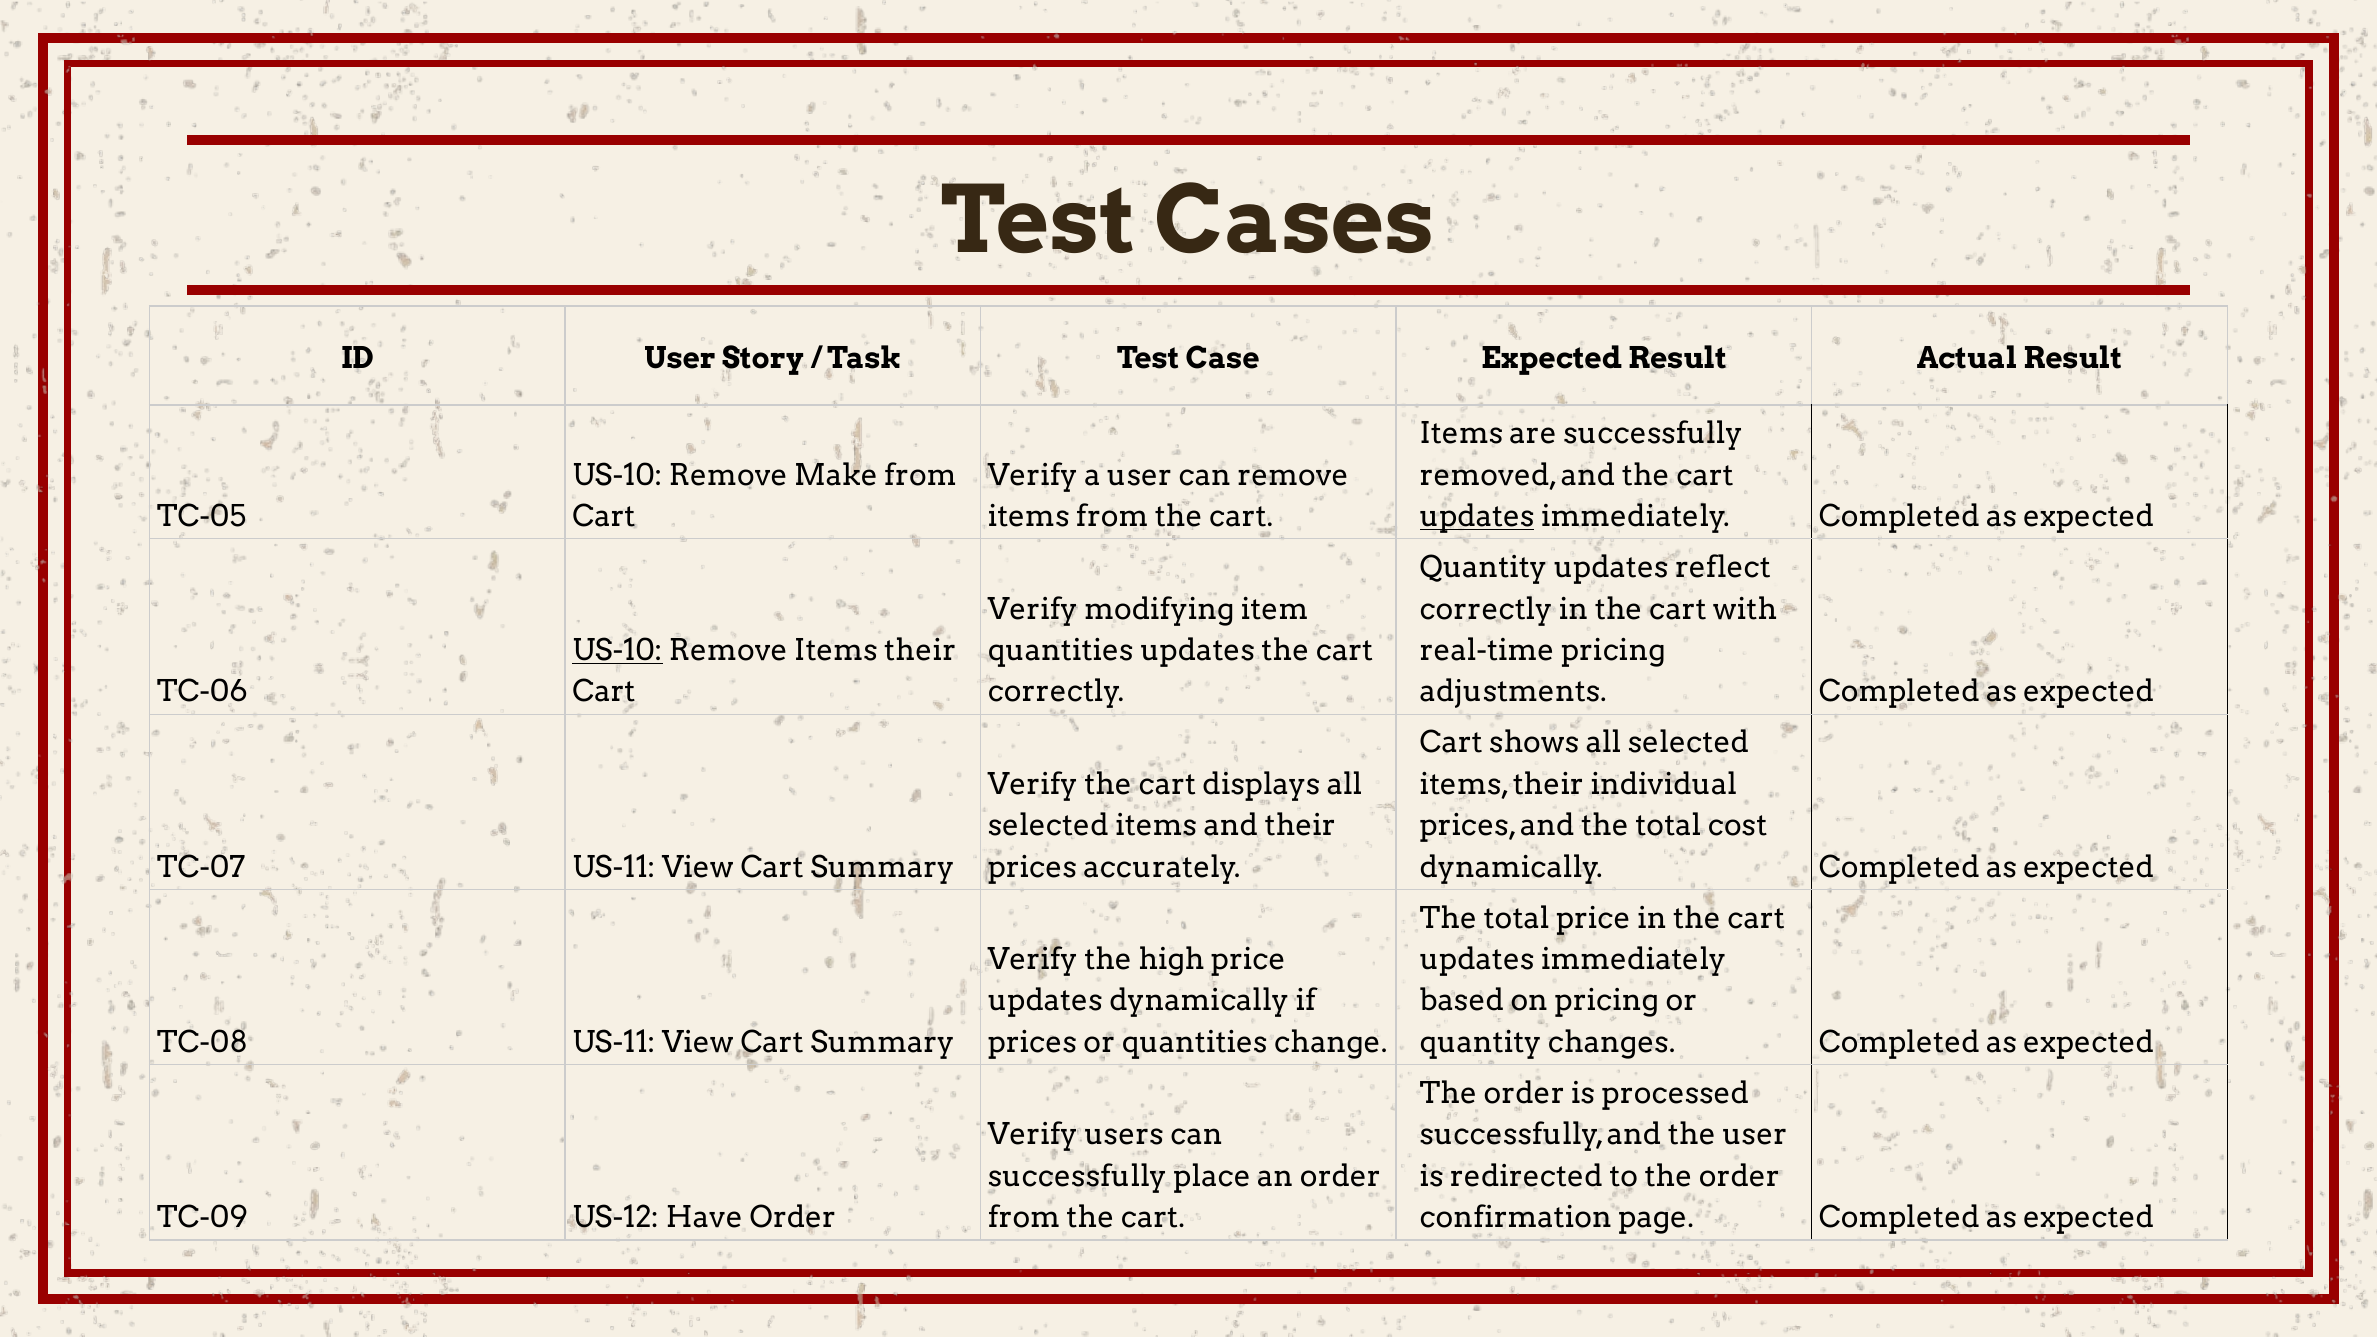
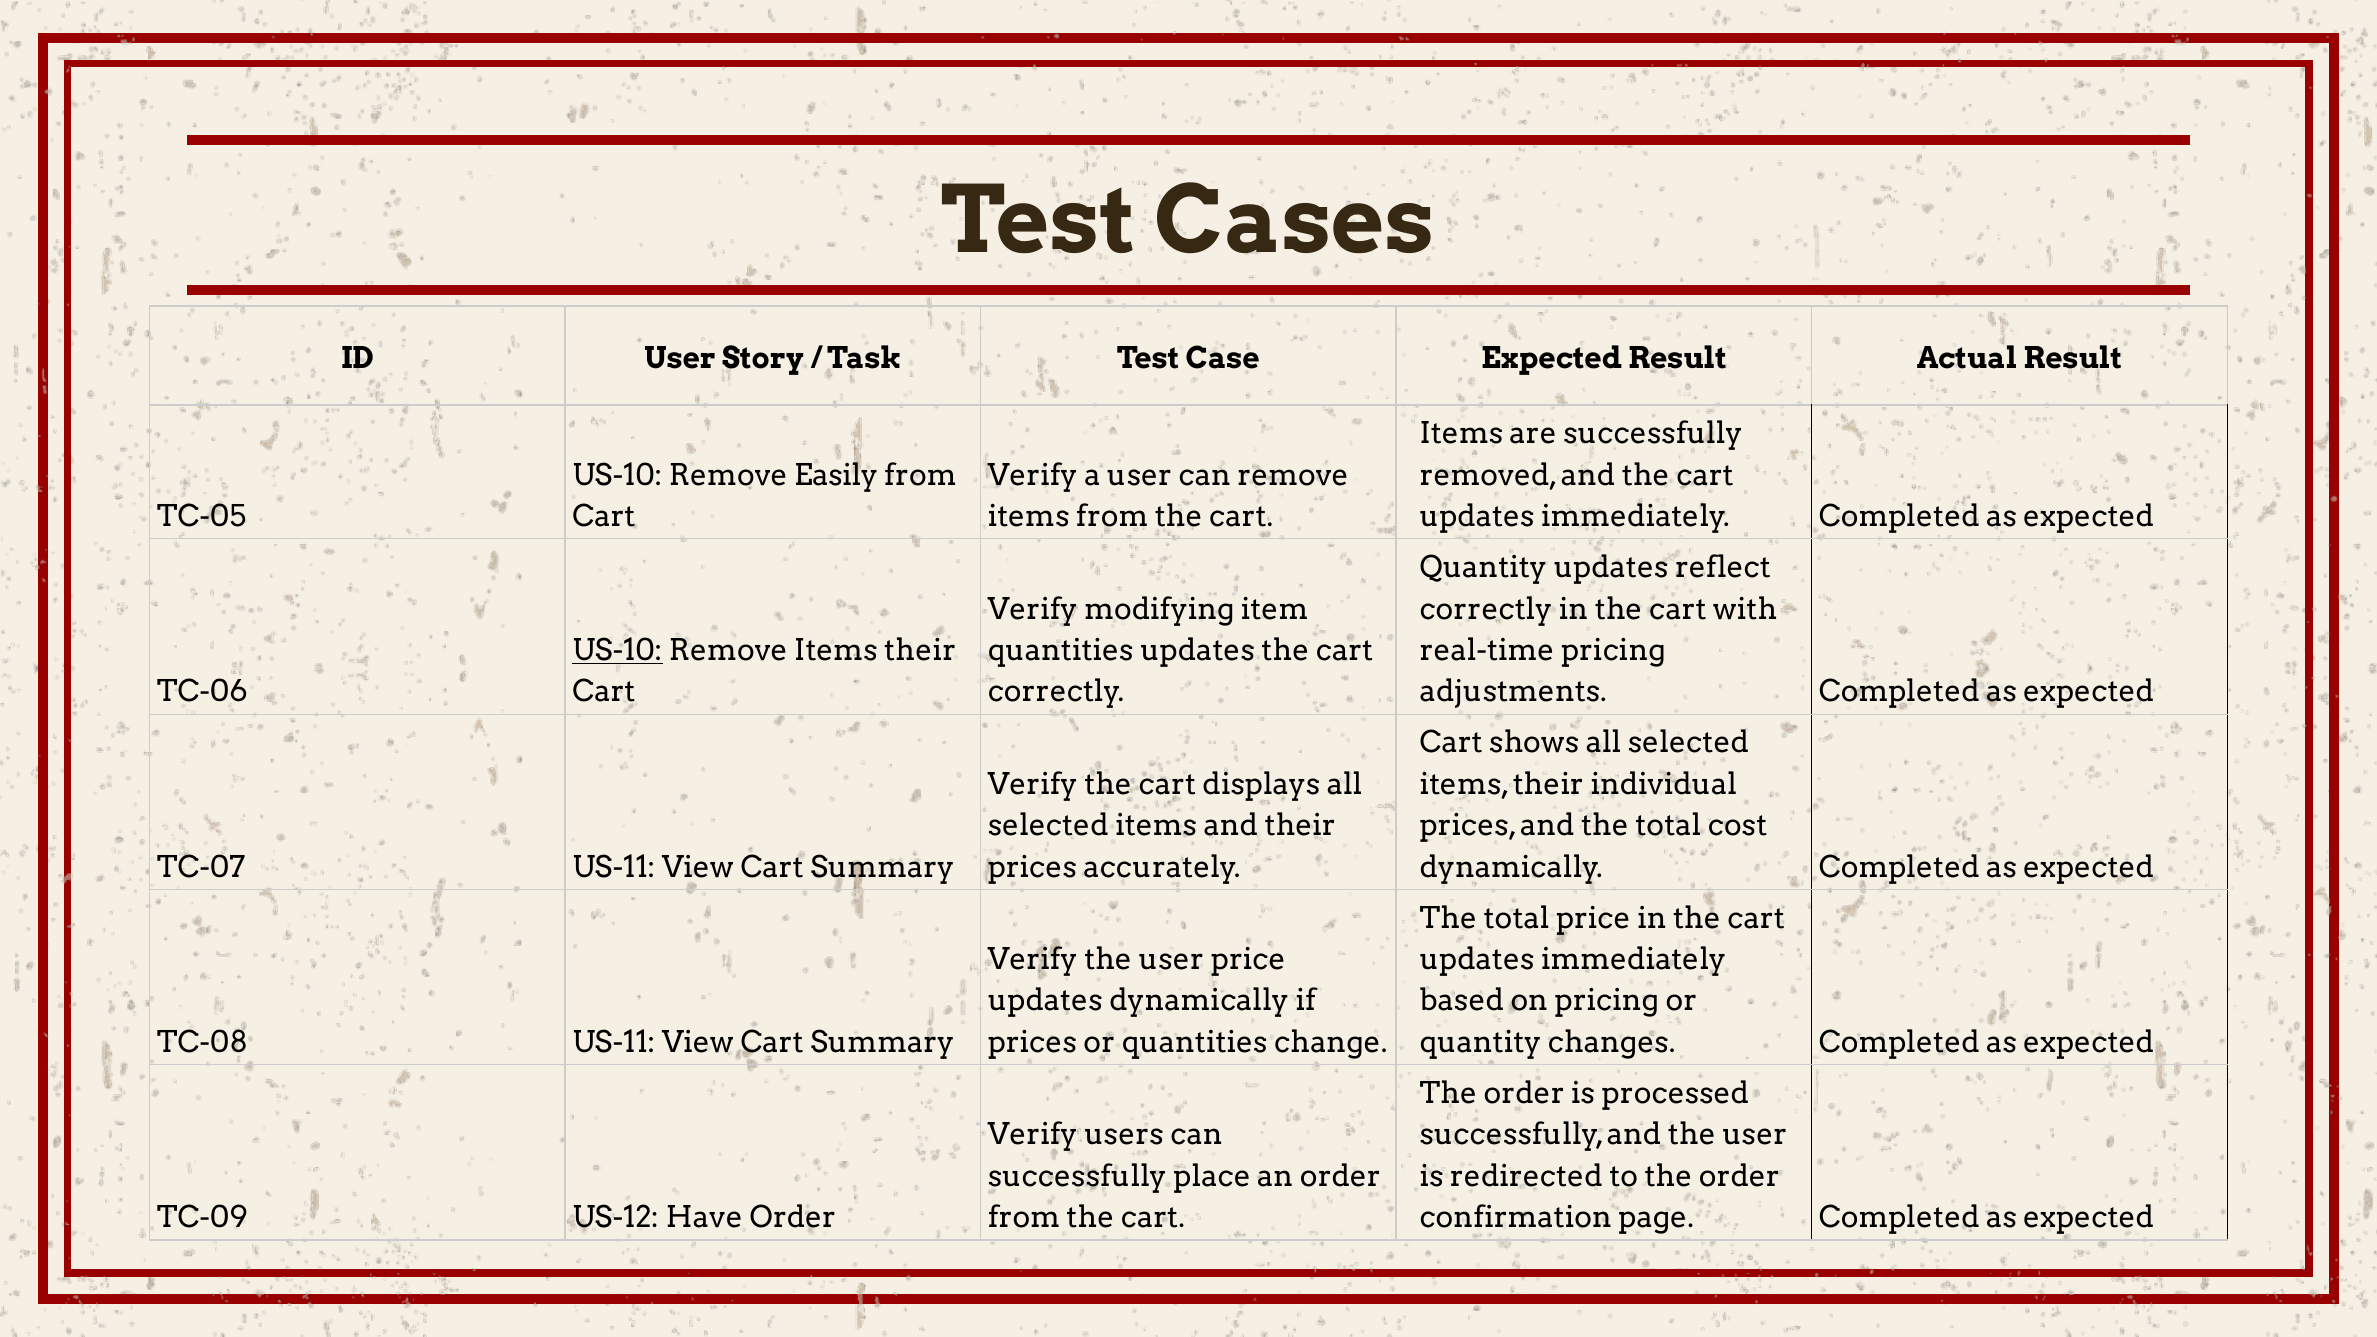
Make: Make -> Easily
updates at (1477, 517) underline: present -> none
Verify the high: high -> user
